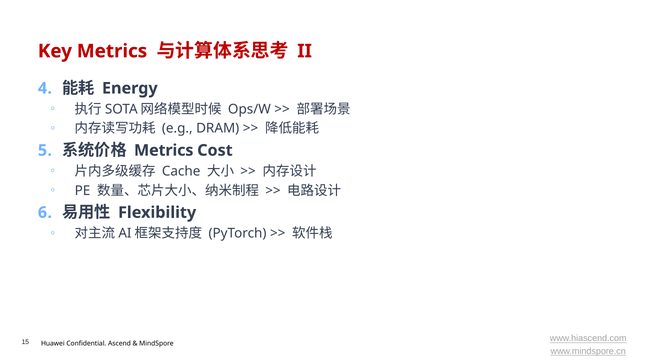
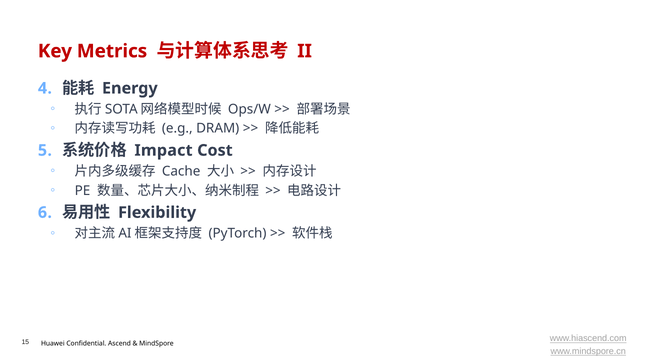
Metrics at (164, 150): Metrics -> Impact
